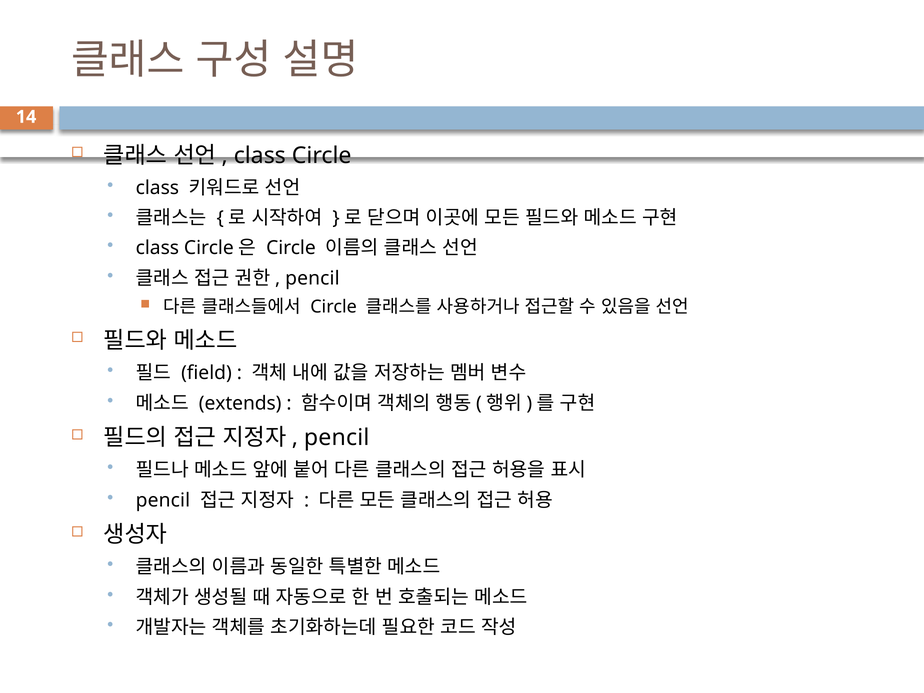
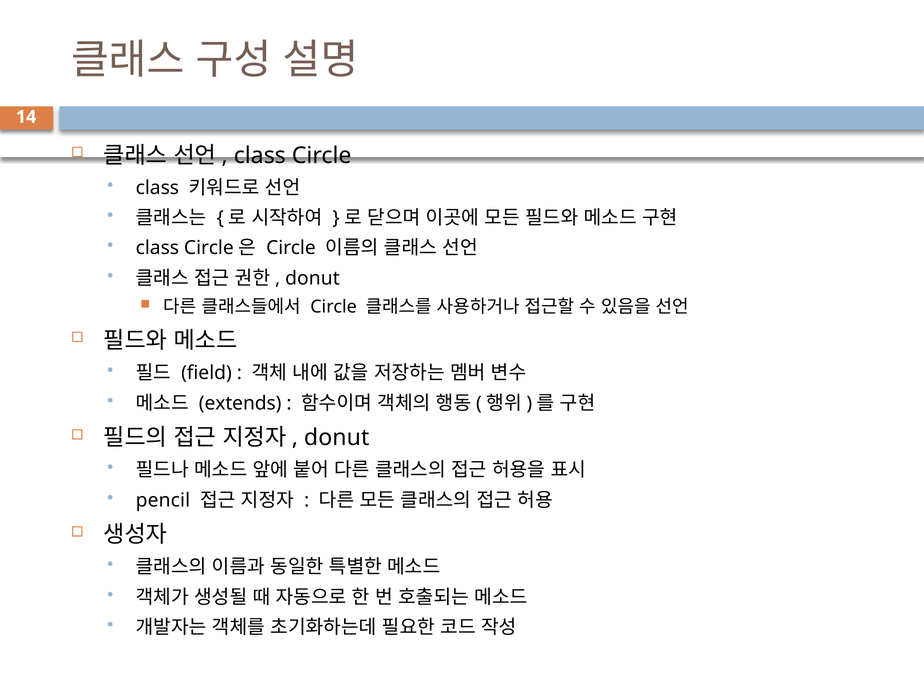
pencil at (312, 278): pencil -> donut
pencil at (337, 438): pencil -> donut
